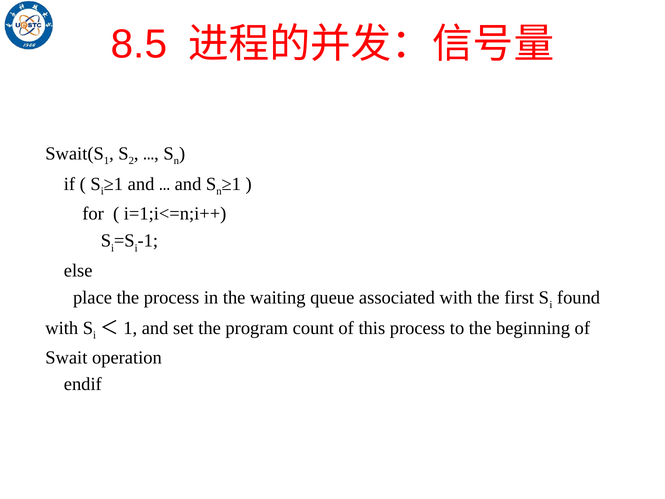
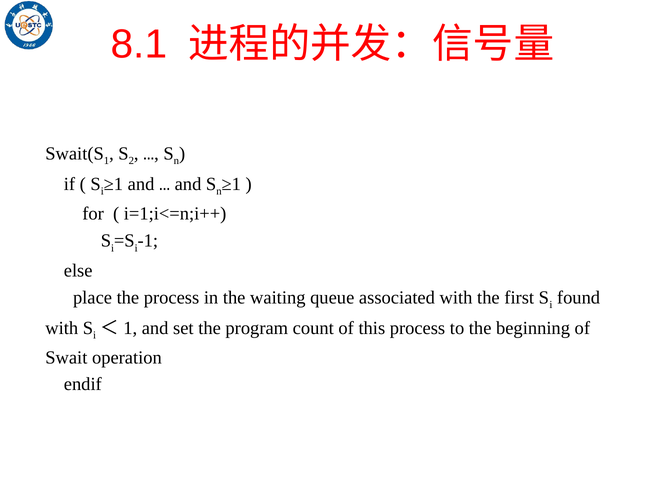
8.5: 8.5 -> 8.1
